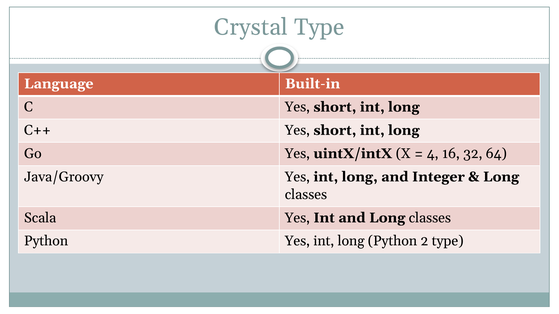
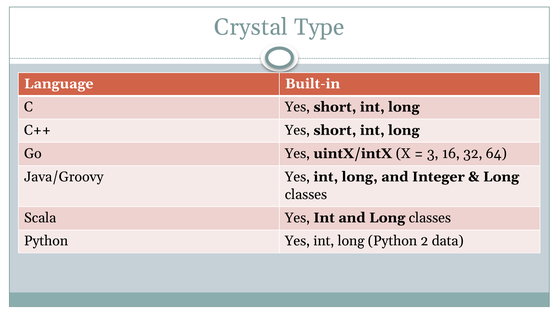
4: 4 -> 3
2 type: type -> data
